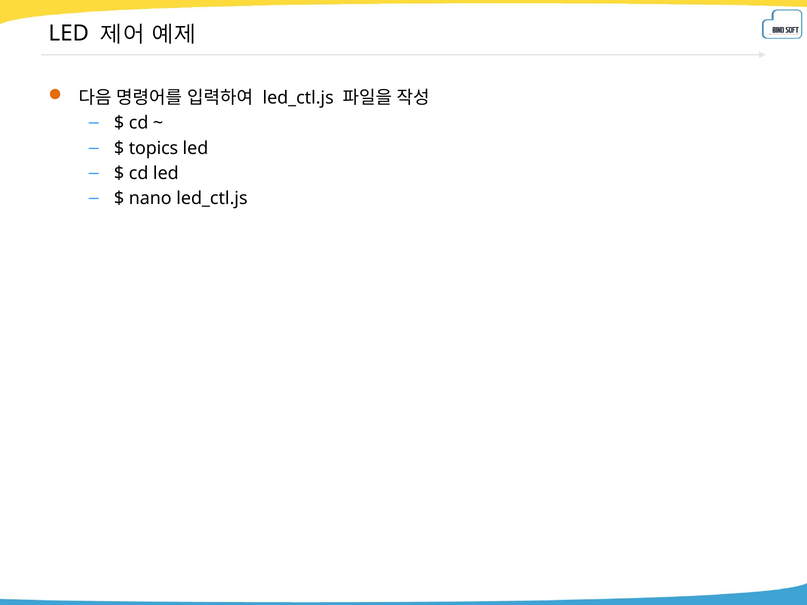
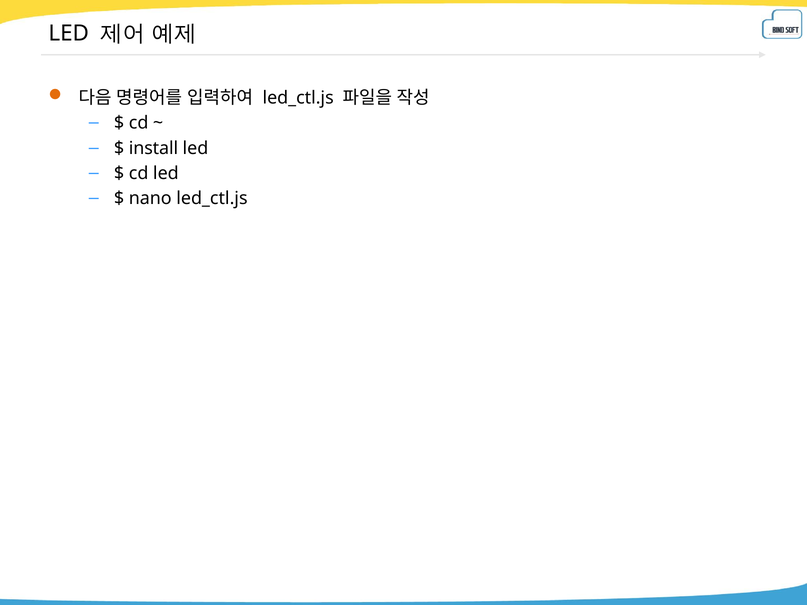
topics: topics -> install
